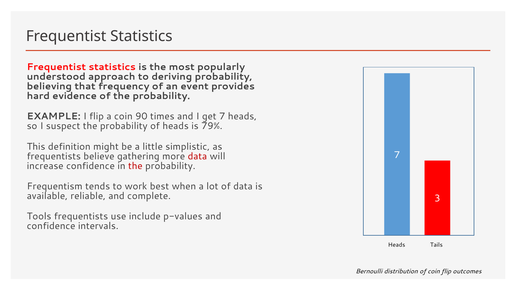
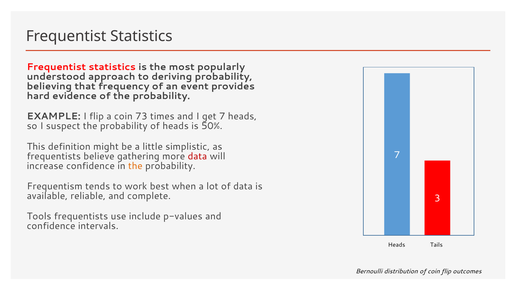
90: 90 -> 73
79%: 79% -> 50%
the at (135, 166) colour: red -> orange
